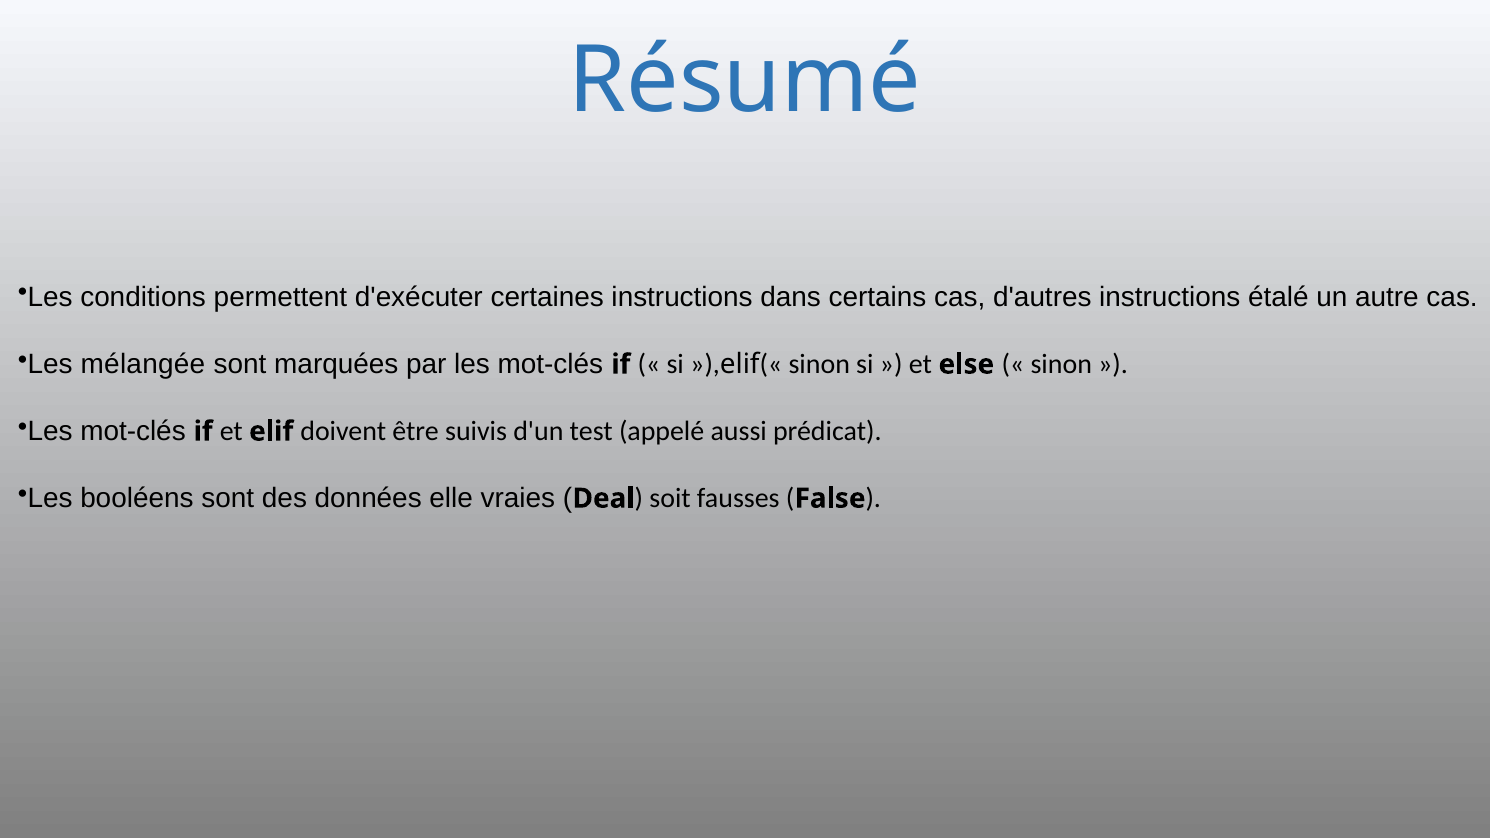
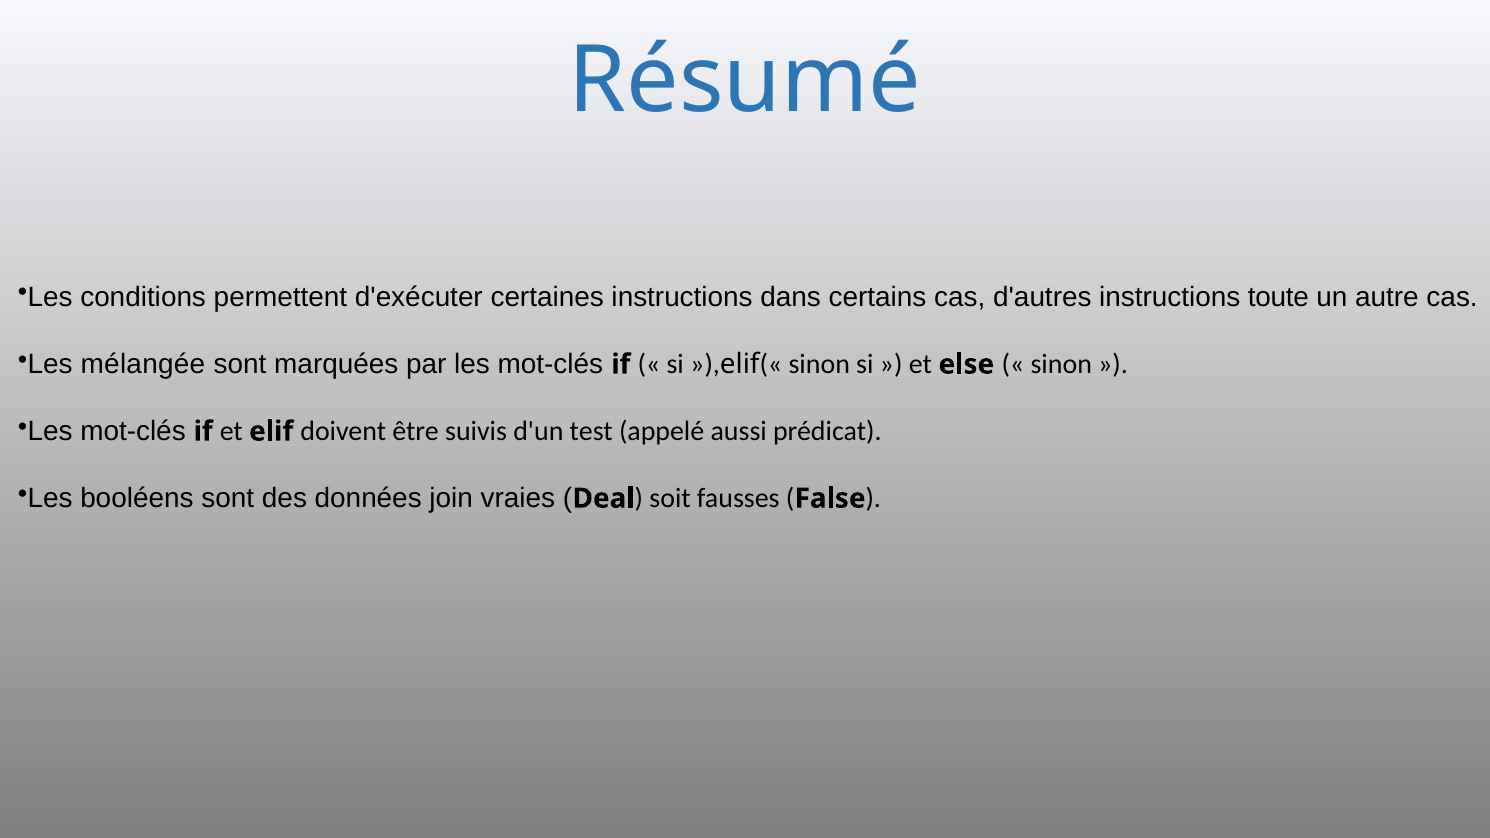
étalé: étalé -> toute
elle: elle -> join
